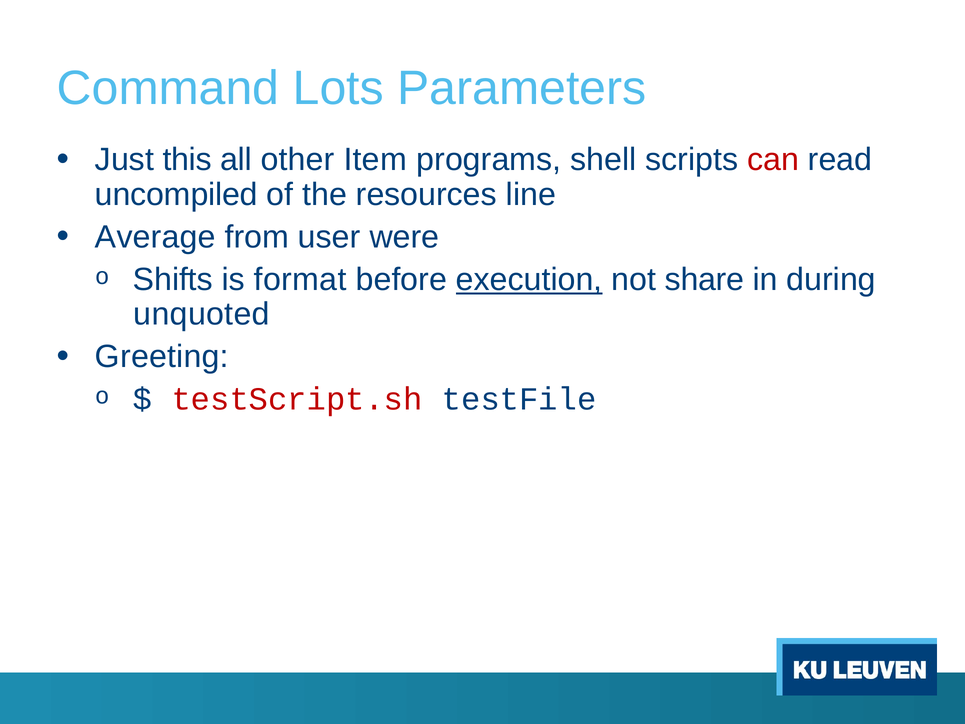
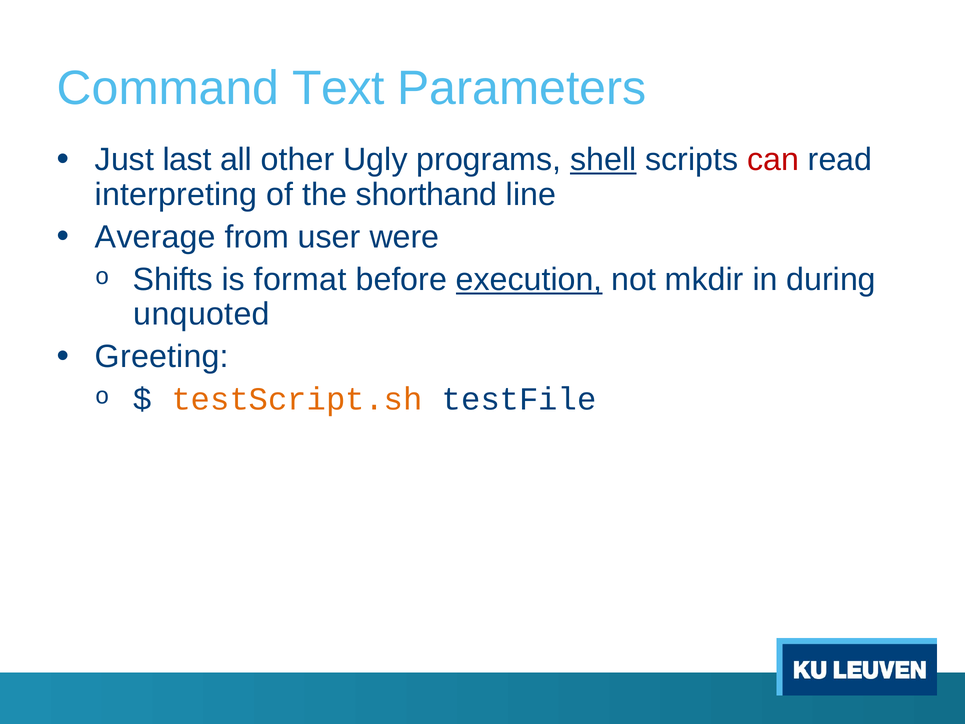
Lots: Lots -> Text
this: this -> last
Item: Item -> Ugly
shell underline: none -> present
uncompiled: uncompiled -> interpreting
resources: resources -> shorthand
share: share -> mkdir
testScript.sh colour: red -> orange
